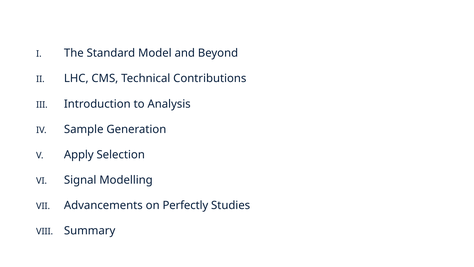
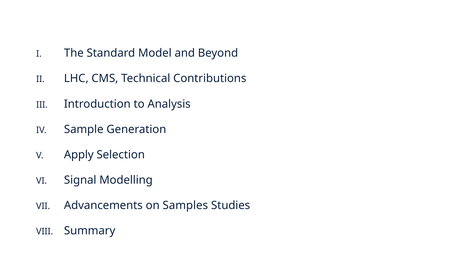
Perfectly: Perfectly -> Samples
